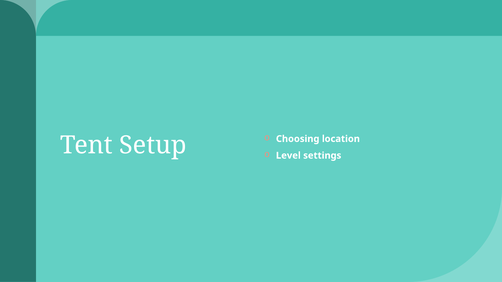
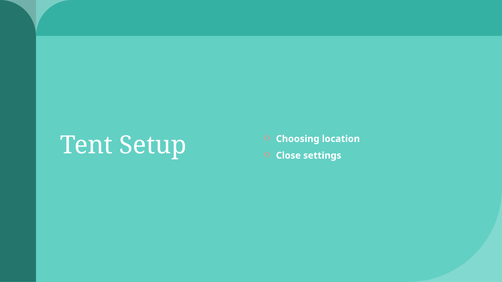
Level: Level -> Close
